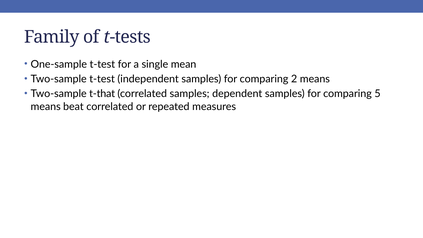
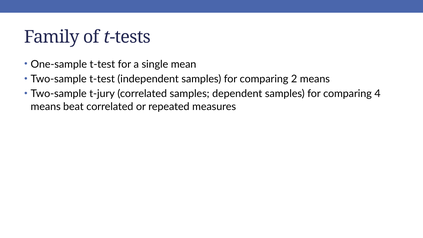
t-that: t-that -> t-jury
5: 5 -> 4
